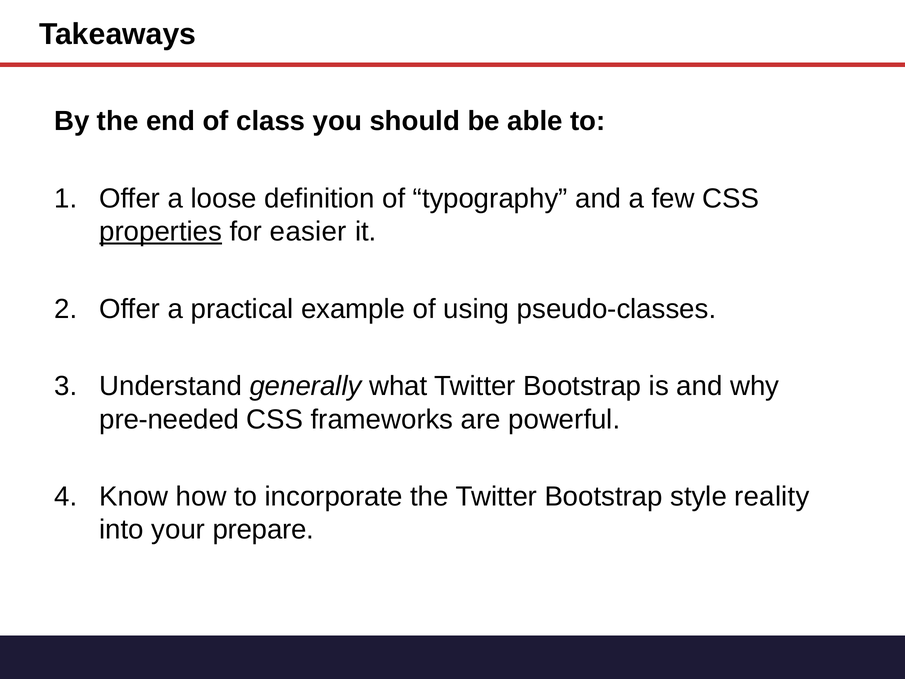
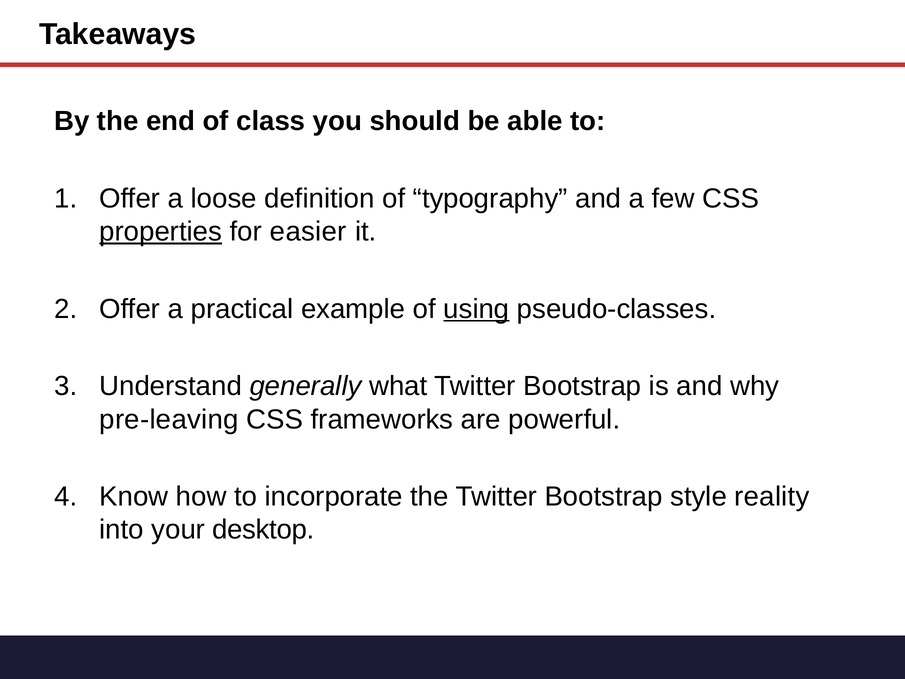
using underline: none -> present
pre-needed: pre-needed -> pre-leaving
prepare: prepare -> desktop
